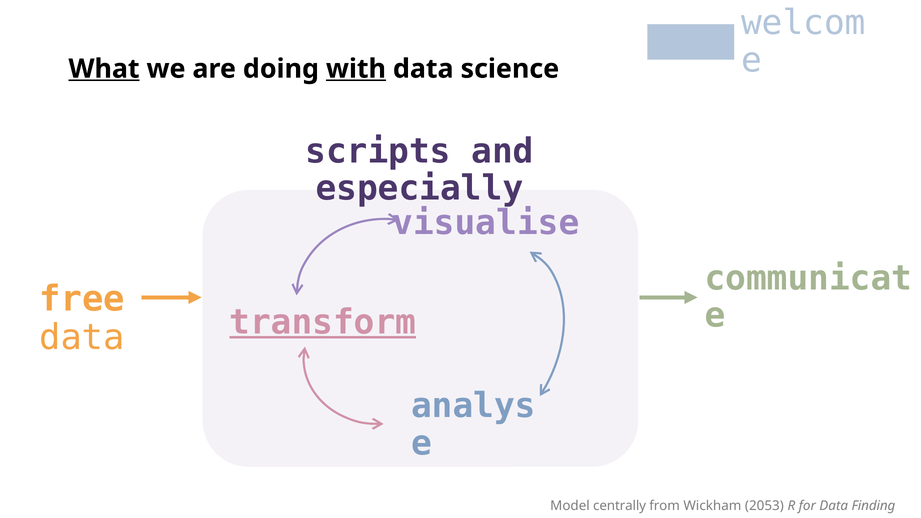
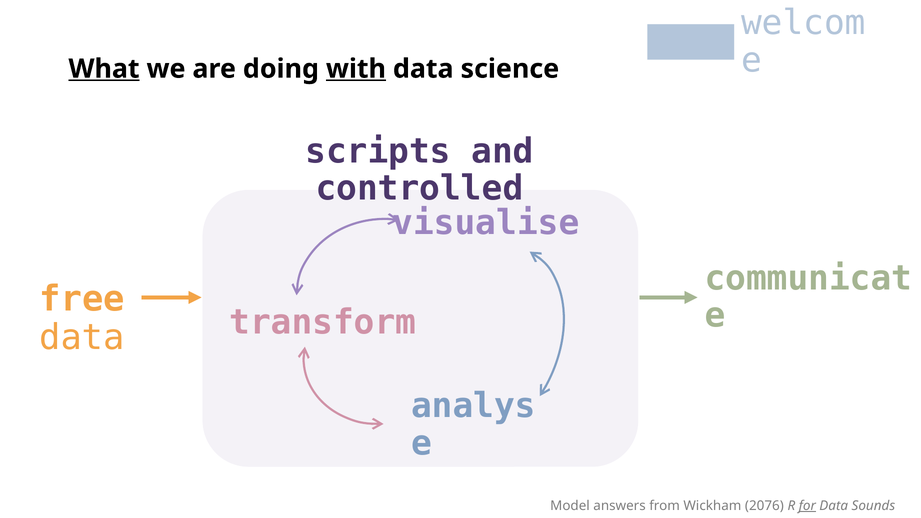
especially: especially -> controlled
transform underline: present -> none
centrally: centrally -> answers
2053: 2053 -> 2076
for underline: none -> present
Finding: Finding -> Sounds
